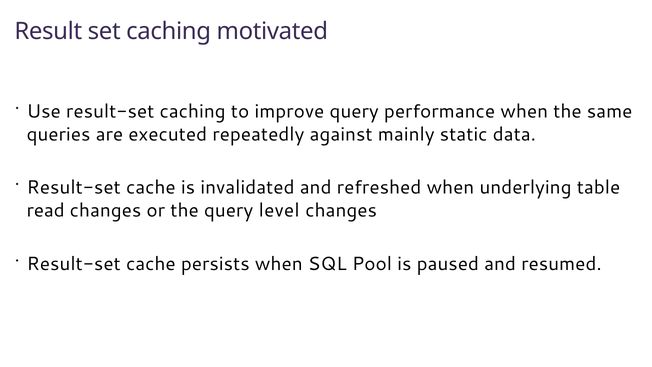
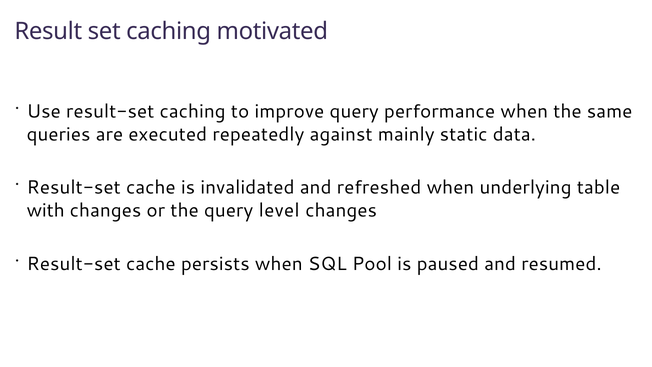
read: read -> with
